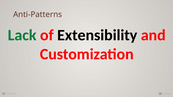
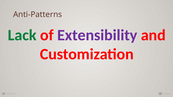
Extensibility colour: black -> purple
